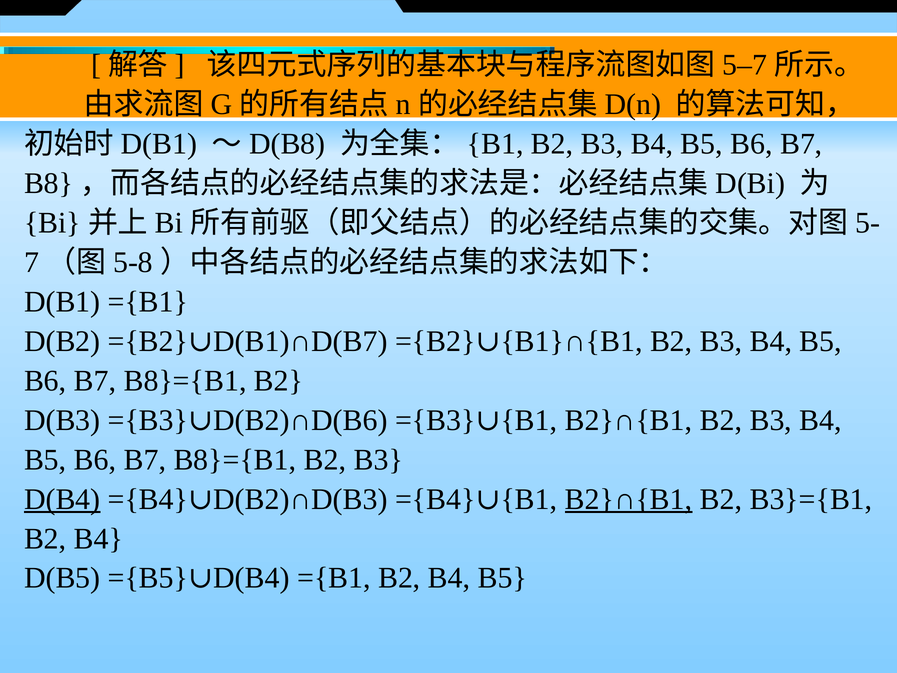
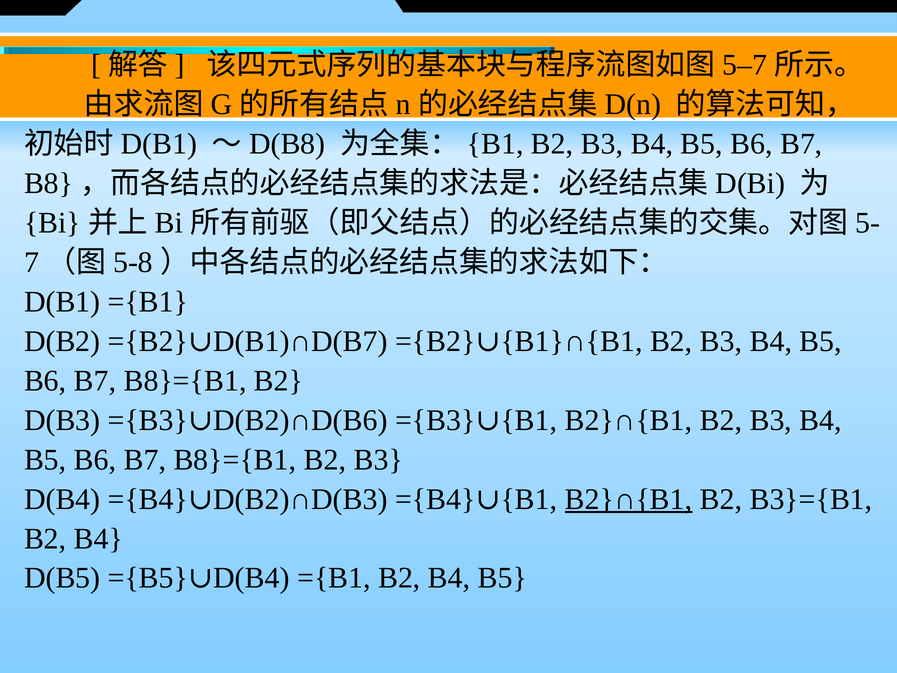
D(B4 at (62, 499) underline: present -> none
